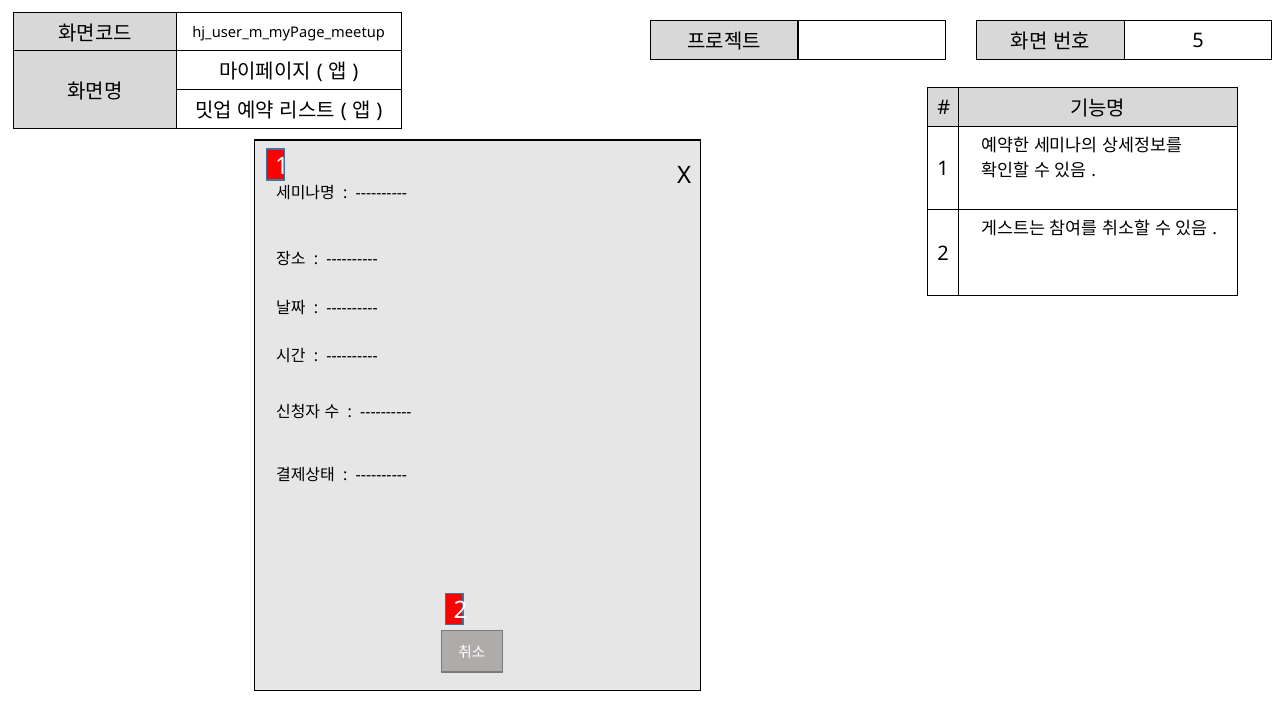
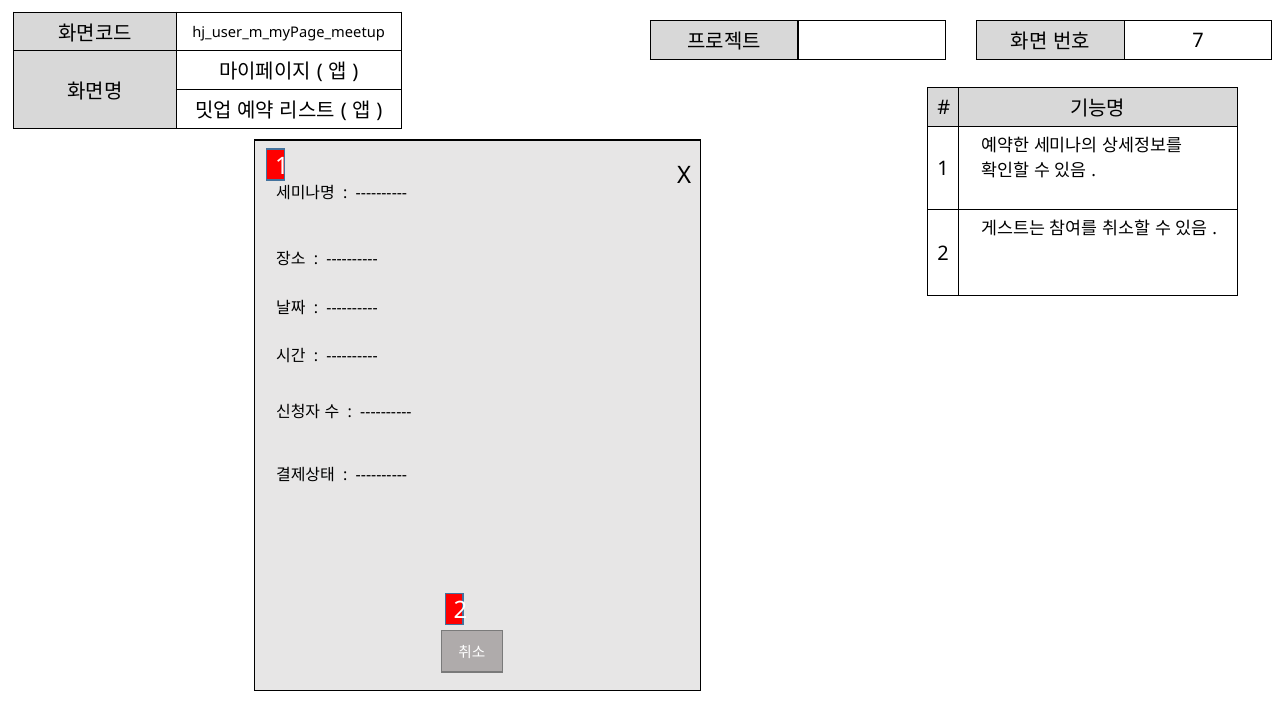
5: 5 -> 7
